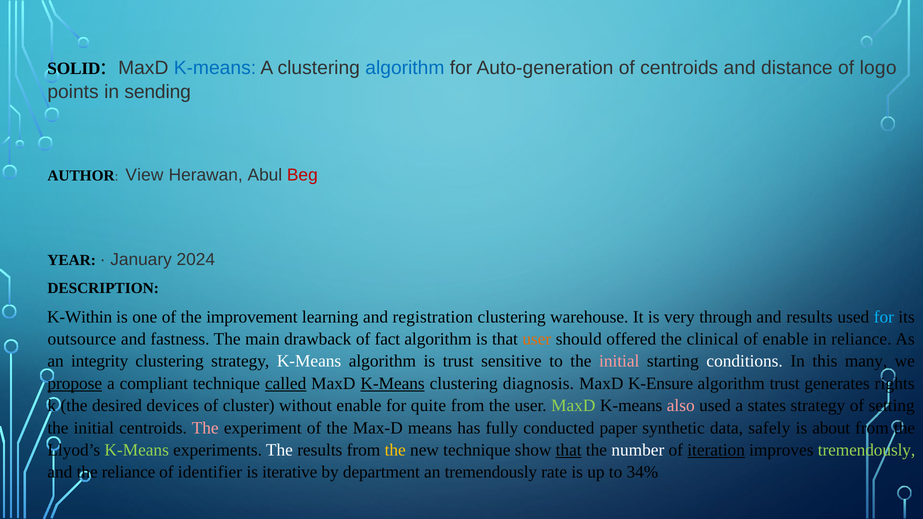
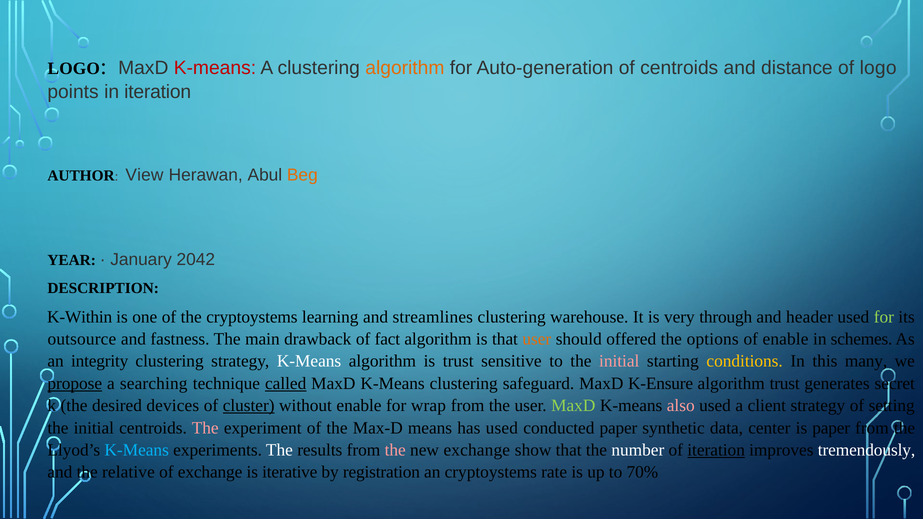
SOLID at (74, 69): SOLID -> LOGO
K-means at (215, 68) colour: blue -> red
algorithm at (405, 68) colour: blue -> orange
in sending: sending -> iteration
Beg colour: red -> orange
2024: 2024 -> 2042
the improvement: improvement -> cryptoystems
registration: registration -> streamlines
and results: results -> header
for at (884, 317) colour: light blue -> light green
clinical: clinical -> options
in reliance: reliance -> schemes
conditions colour: white -> yellow
compliant: compliant -> searching
K-Means at (393, 384) underline: present -> none
diagnosis: diagnosis -> safeguard
rights: rights -> secret
cluster underline: none -> present
quite: quite -> wrap
states: states -> client
has fully: fully -> used
safely: safely -> center
is about: about -> paper
K-Means at (137, 450) colour: light green -> light blue
the at (395, 450) colour: yellow -> pink
new technique: technique -> exchange
that at (569, 450) underline: present -> none
tremendously at (867, 450) colour: light green -> white
the reliance: reliance -> relative
of identifier: identifier -> exchange
department: department -> registration
an tremendously: tremendously -> cryptoystems
34%: 34% -> 70%
